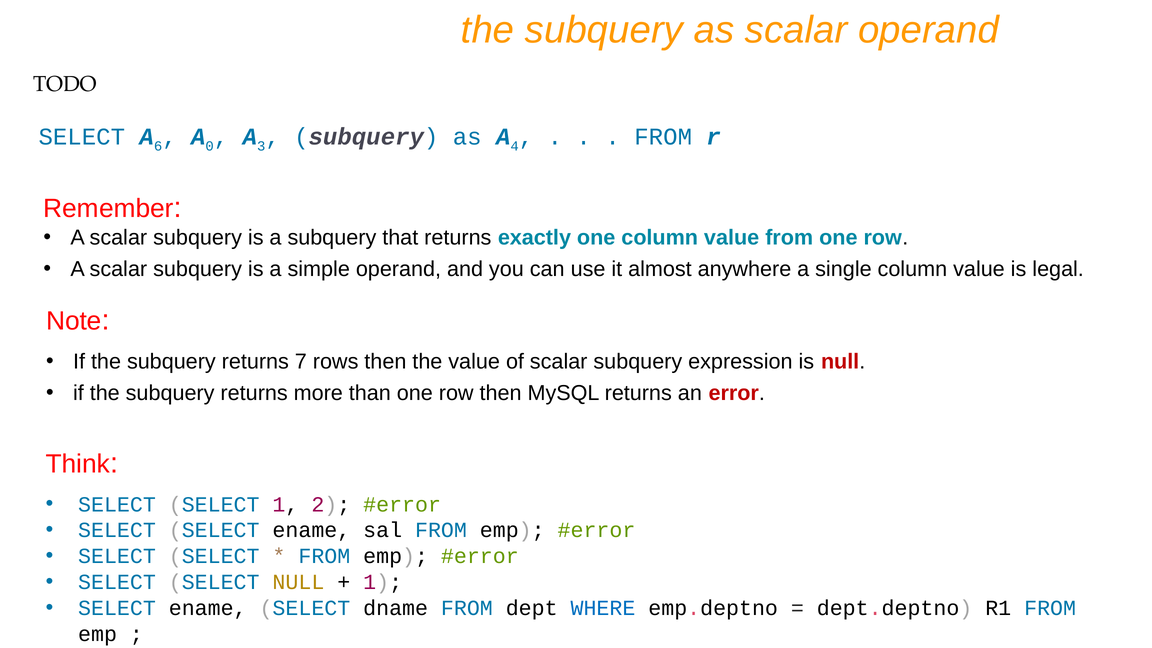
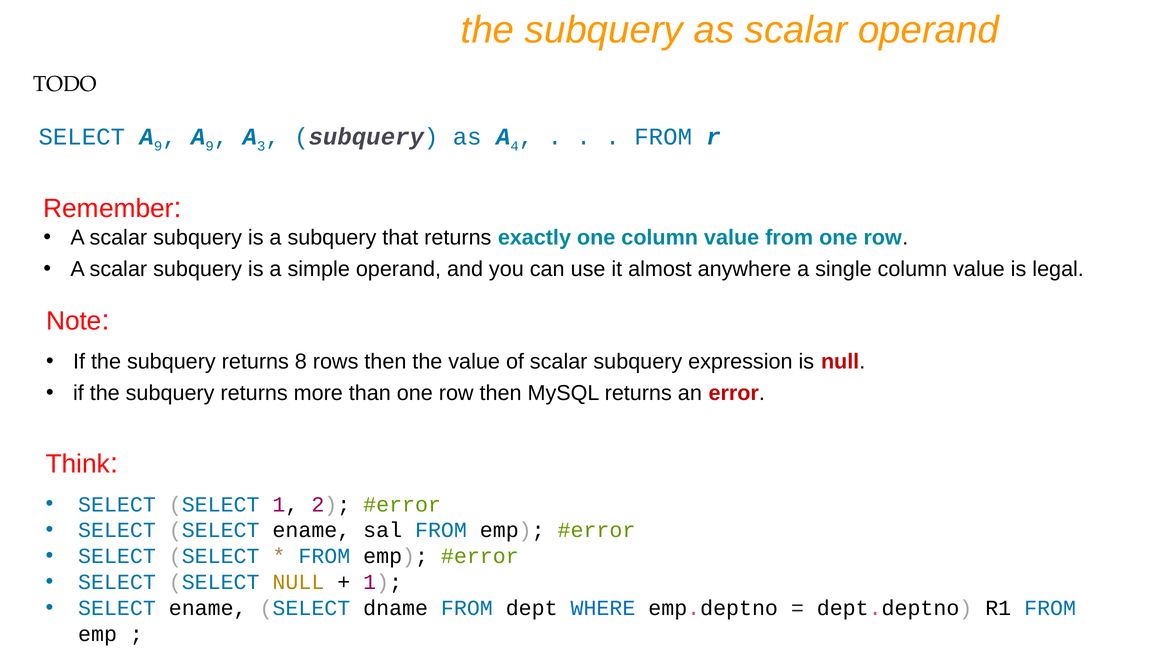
SELECT A 6: 6 -> 9
0 at (210, 146): 0 -> 9
7: 7 -> 8
